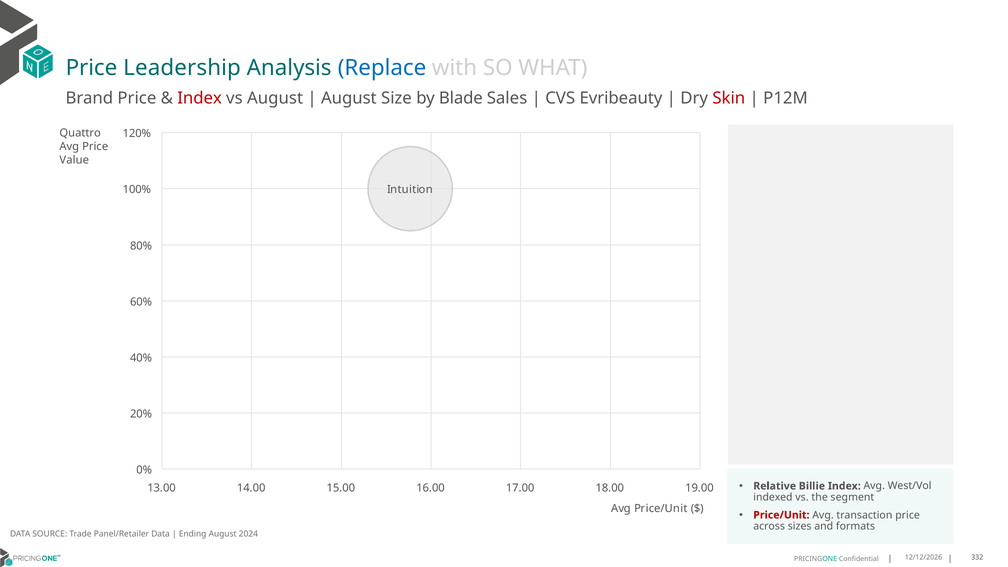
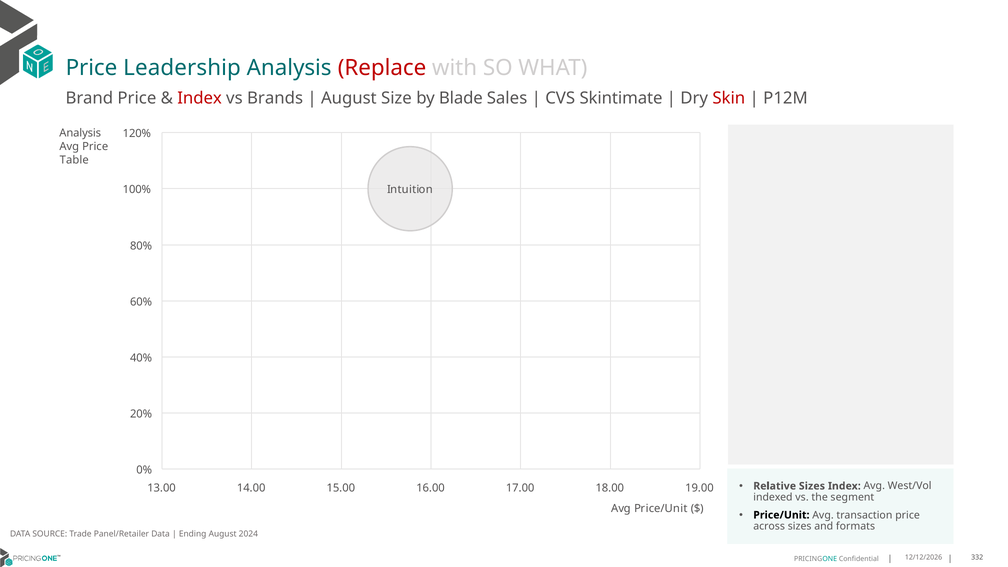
Replace colour: blue -> red
vs August: August -> Brands
Evribeauty: Evribeauty -> Skintimate
Quattro at (80, 133): Quattro -> Analysis
Value: Value -> Table
Relative Billie: Billie -> Sizes
Price/Unit at (781, 515) colour: red -> black
